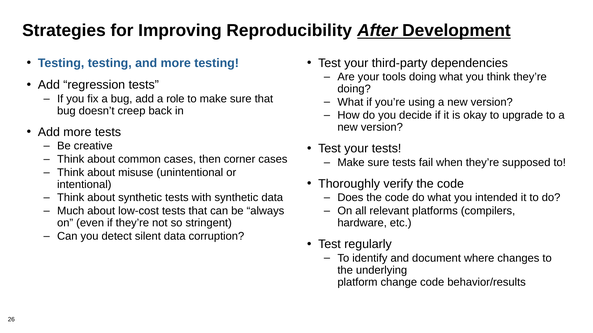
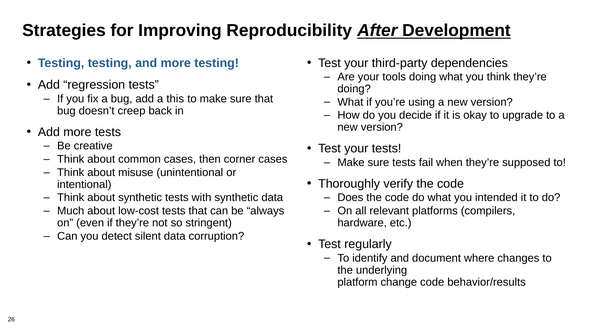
role: role -> this
